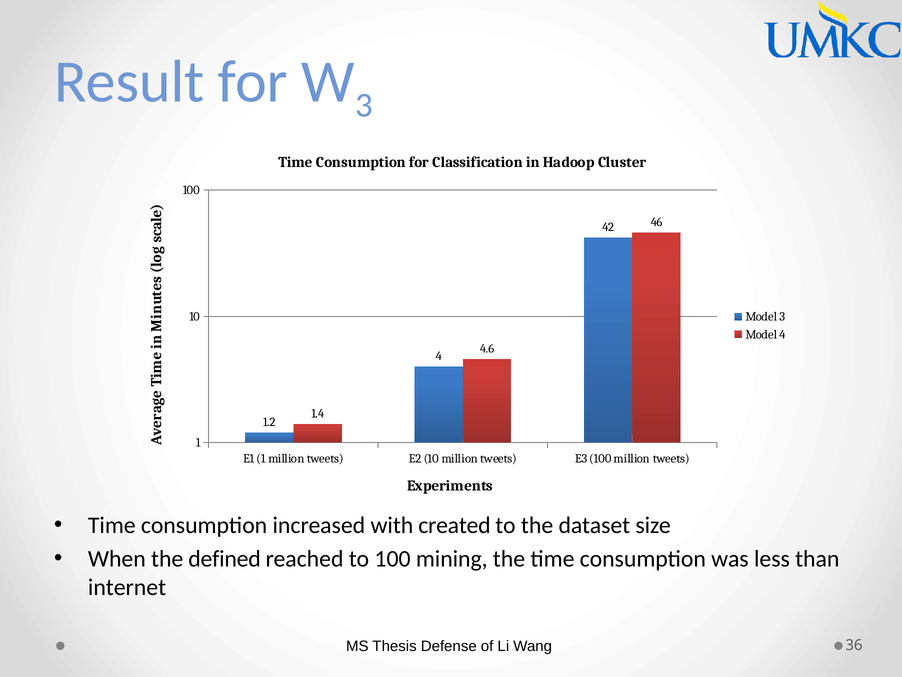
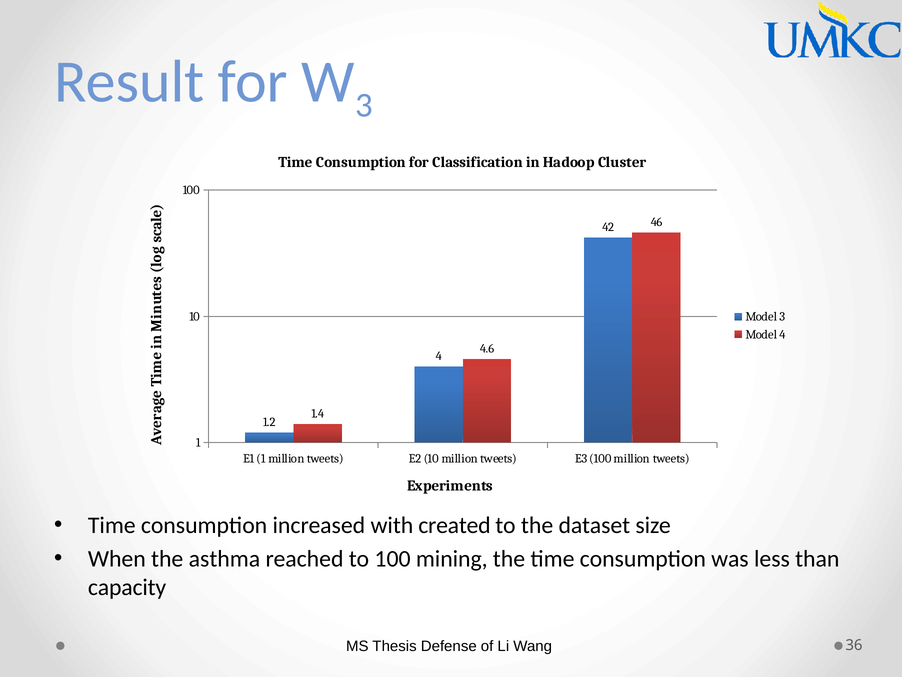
defined: defined -> asthma
internet: internet -> capacity
